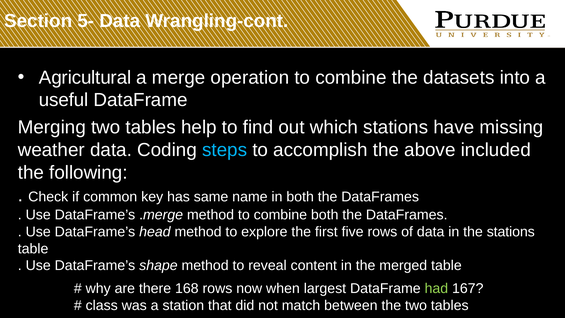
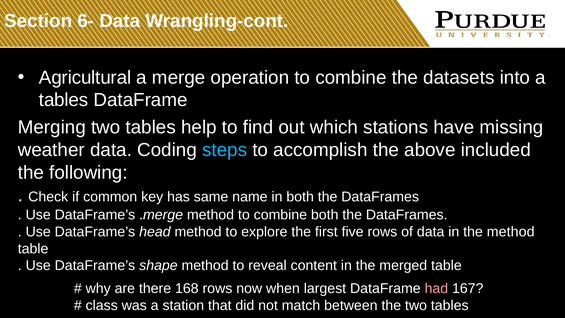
5-: 5- -> 6-
useful at (64, 100): useful -> tables
the stations: stations -> method
had colour: light green -> pink
